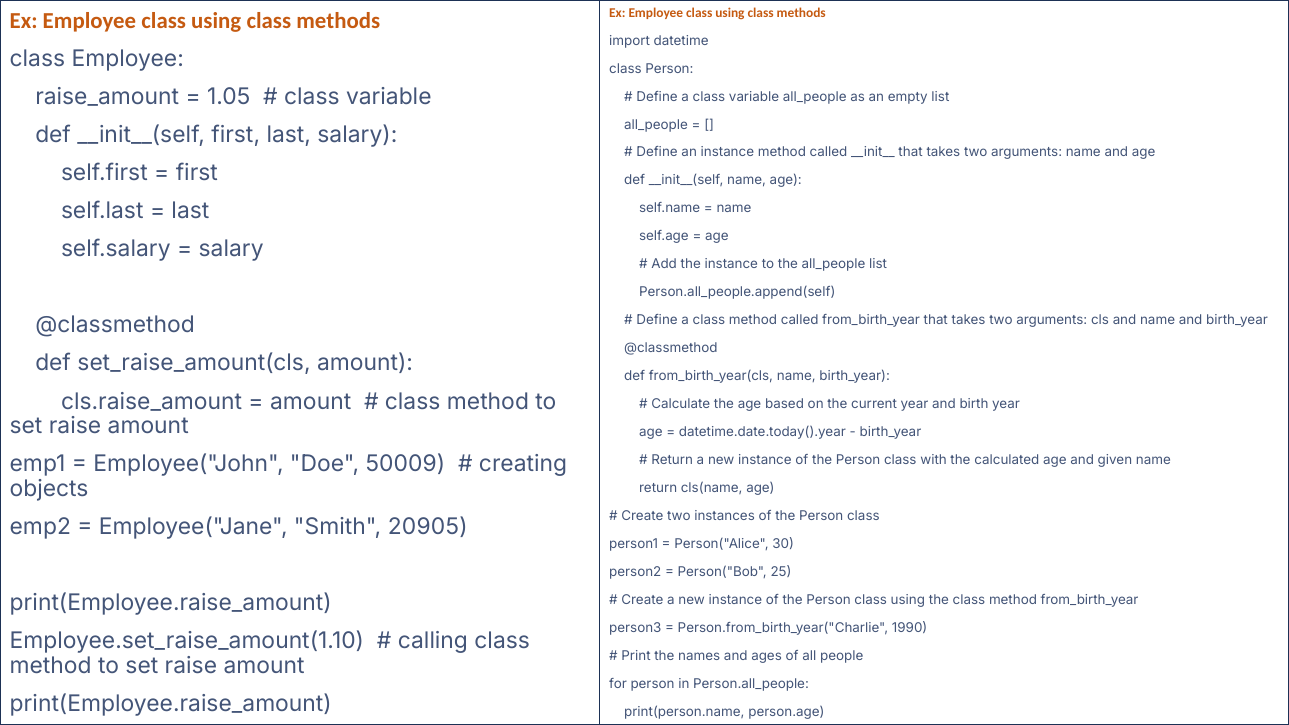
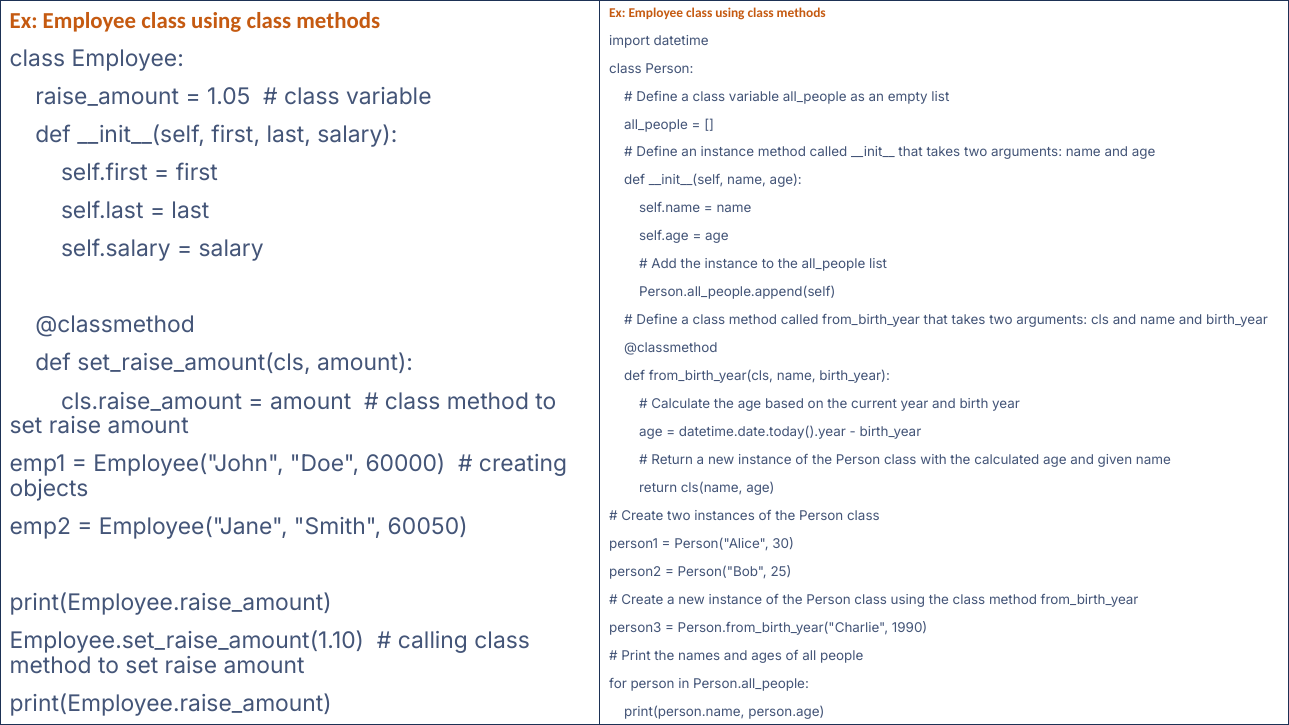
50009: 50009 -> 60000
20905: 20905 -> 60050
